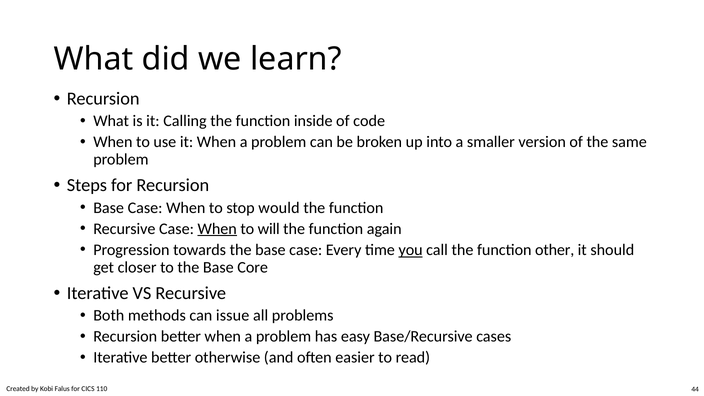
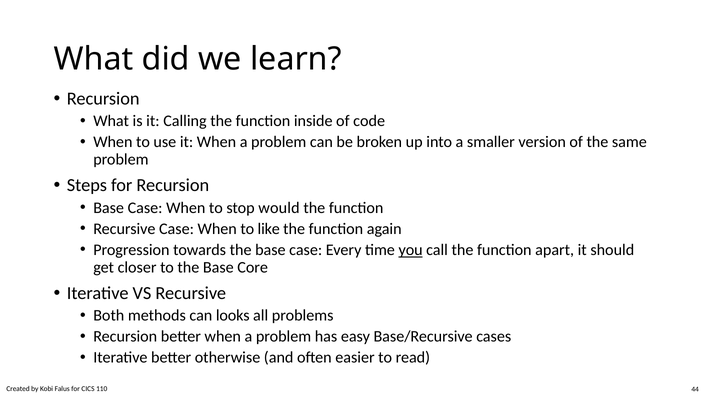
When at (217, 229) underline: present -> none
will: will -> like
other: other -> apart
issue: issue -> looks
